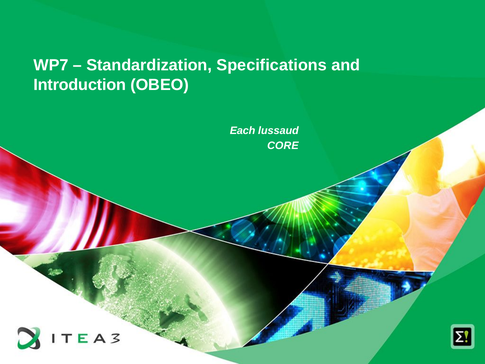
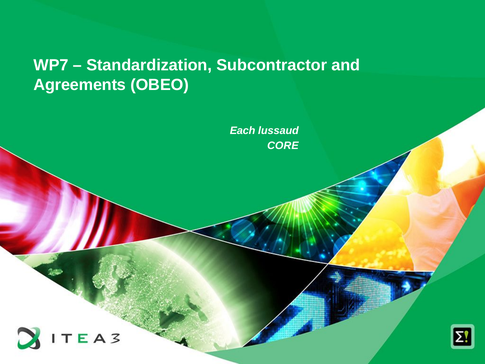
Specifications: Specifications -> Subcontractor
Introduction: Introduction -> Agreements
